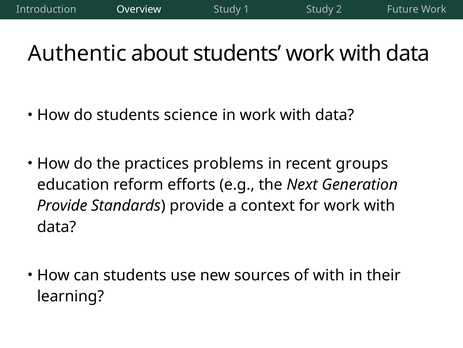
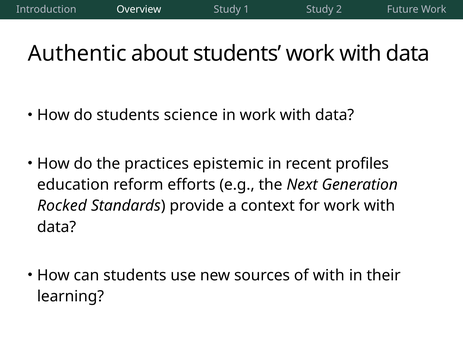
problems: problems -> epistemic
groups: groups -> profiles
Provide at (62, 205): Provide -> Rocked
